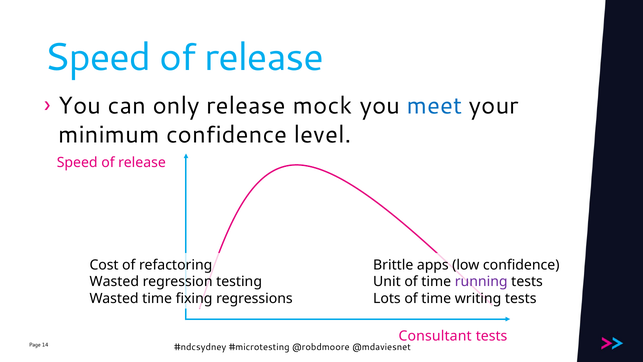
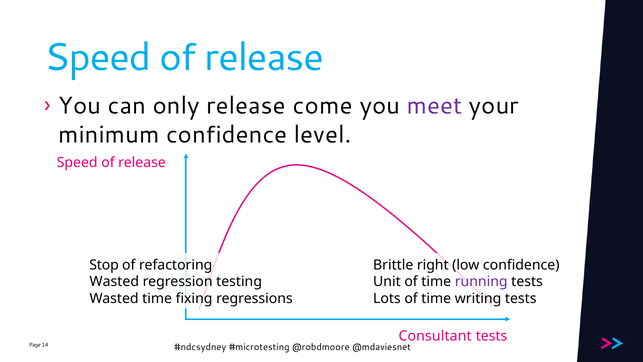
mock: mock -> come
meet colour: blue -> purple
Cost: Cost -> Stop
apps: apps -> right
